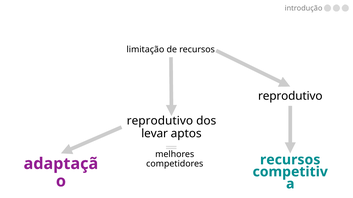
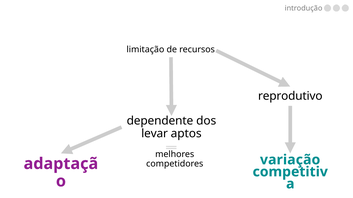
reprodutivo at (160, 121): reprodutivo -> dependente
recursos at (290, 160): recursos -> variação
